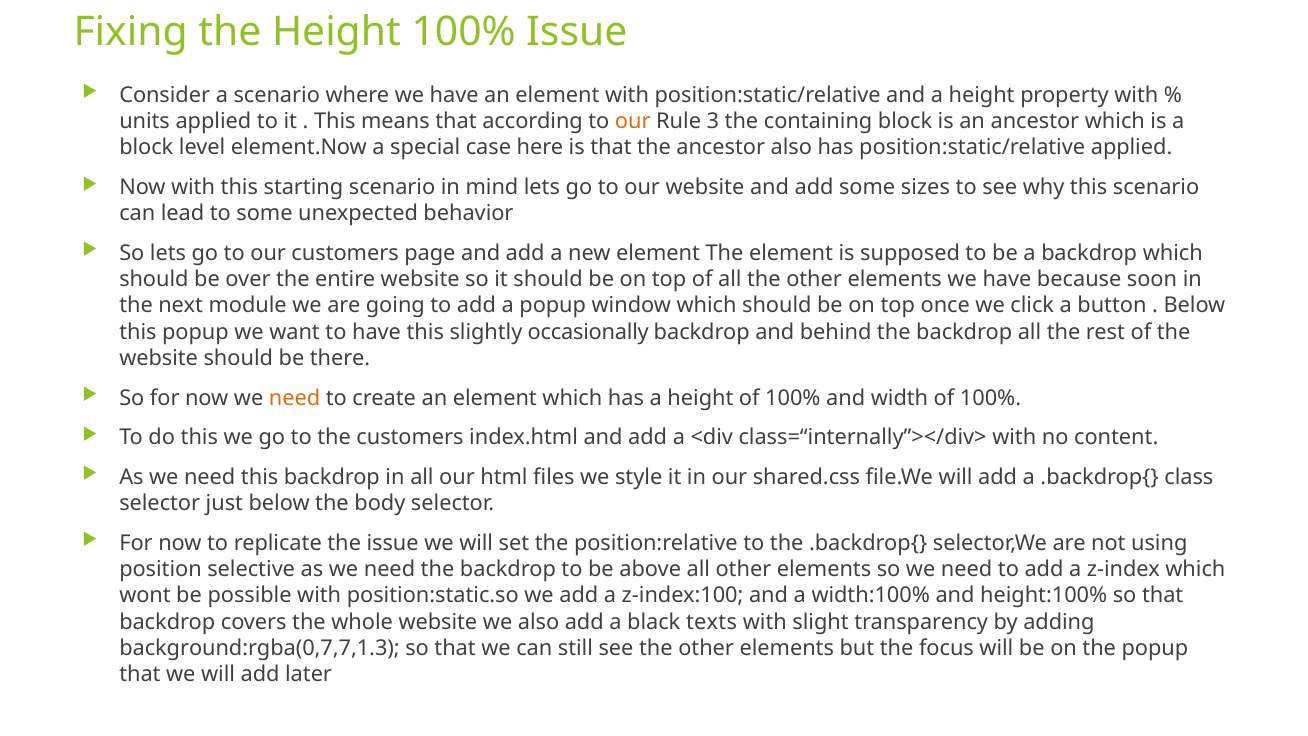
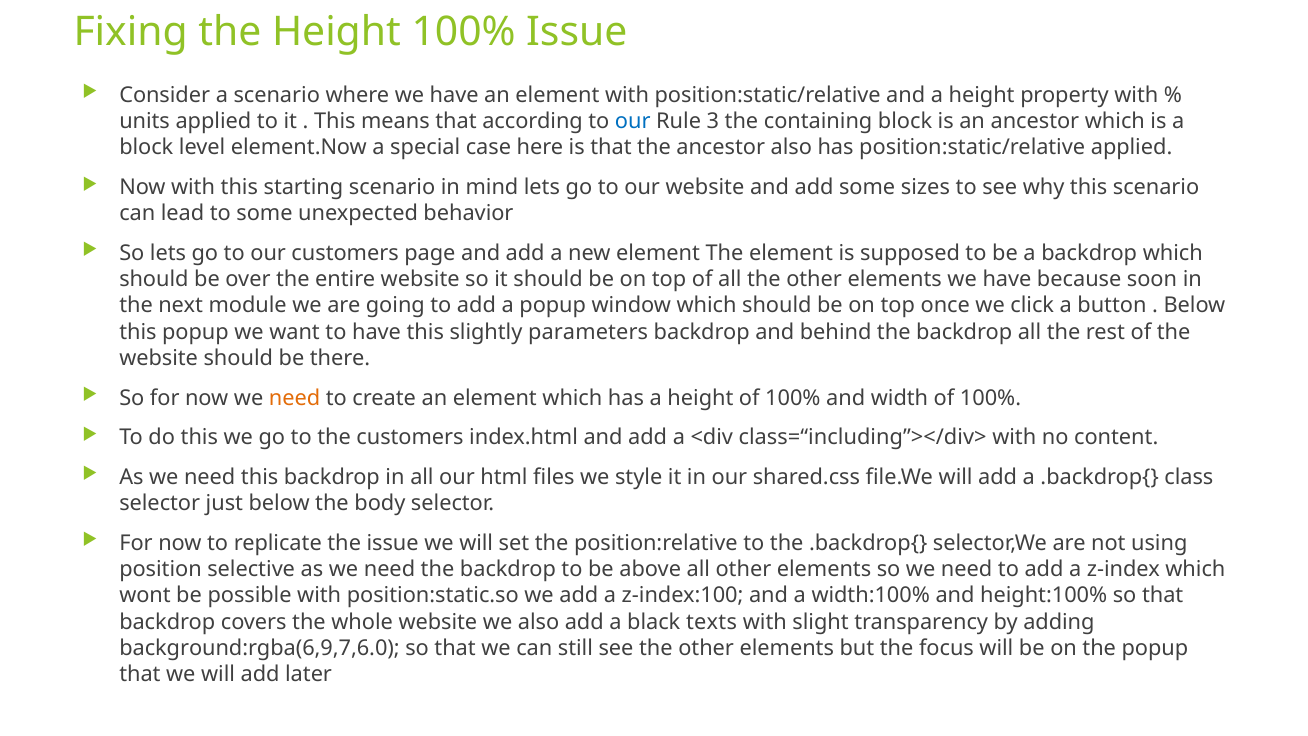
our at (633, 121) colour: orange -> blue
occasionally: occasionally -> parameters
class=“internally”></div>: class=“internally”></div> -> class=“including”></div>
background:rgba(0,7,7,1.3: background:rgba(0,7,7,1.3 -> background:rgba(6,9,7,6.0
